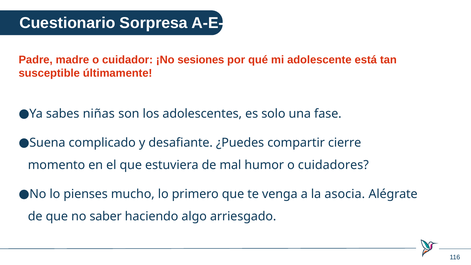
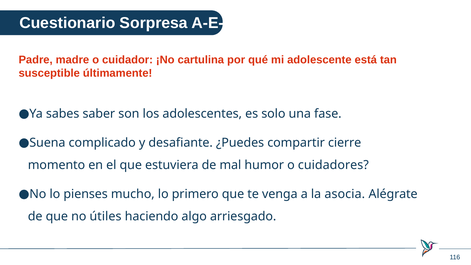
sesiones: sesiones -> cartulina
niñas: niñas -> saber
saber: saber -> útiles
